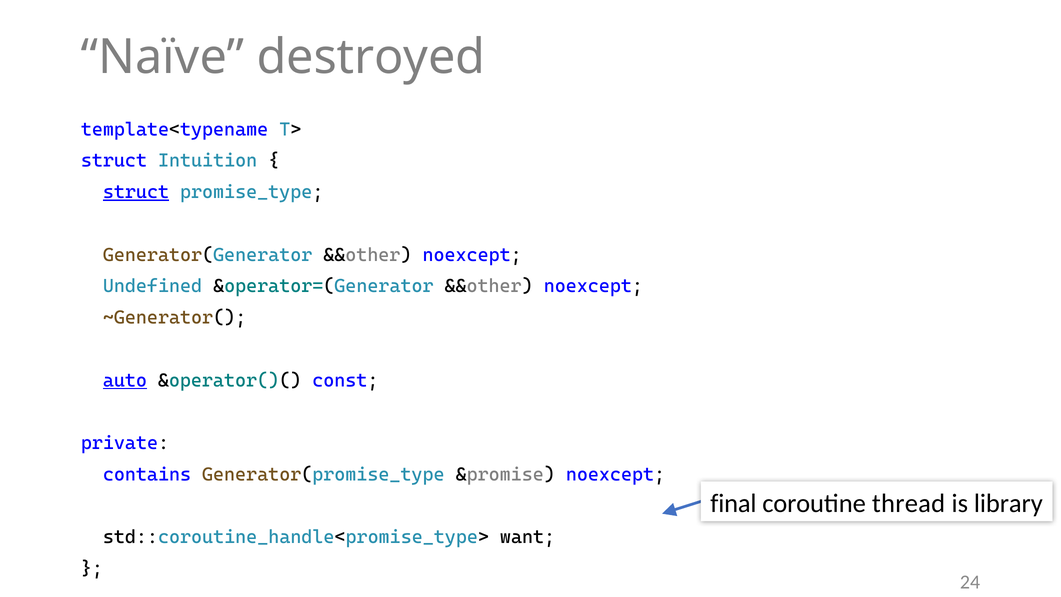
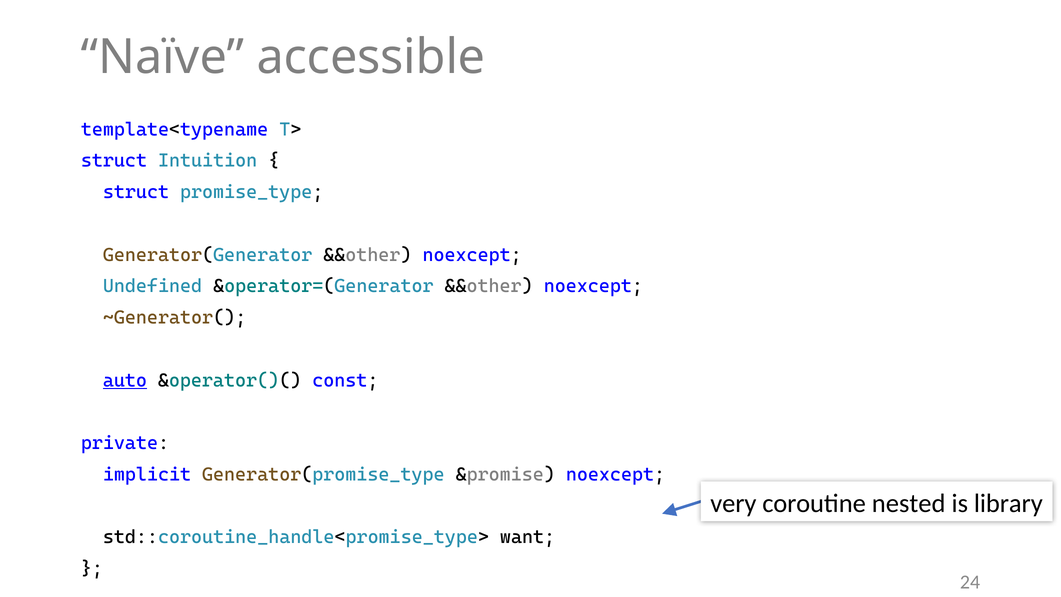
destroyed: destroyed -> accessible
struct at (136, 192) underline: present -> none
contains: contains -> implicit
final: final -> very
thread: thread -> nested
